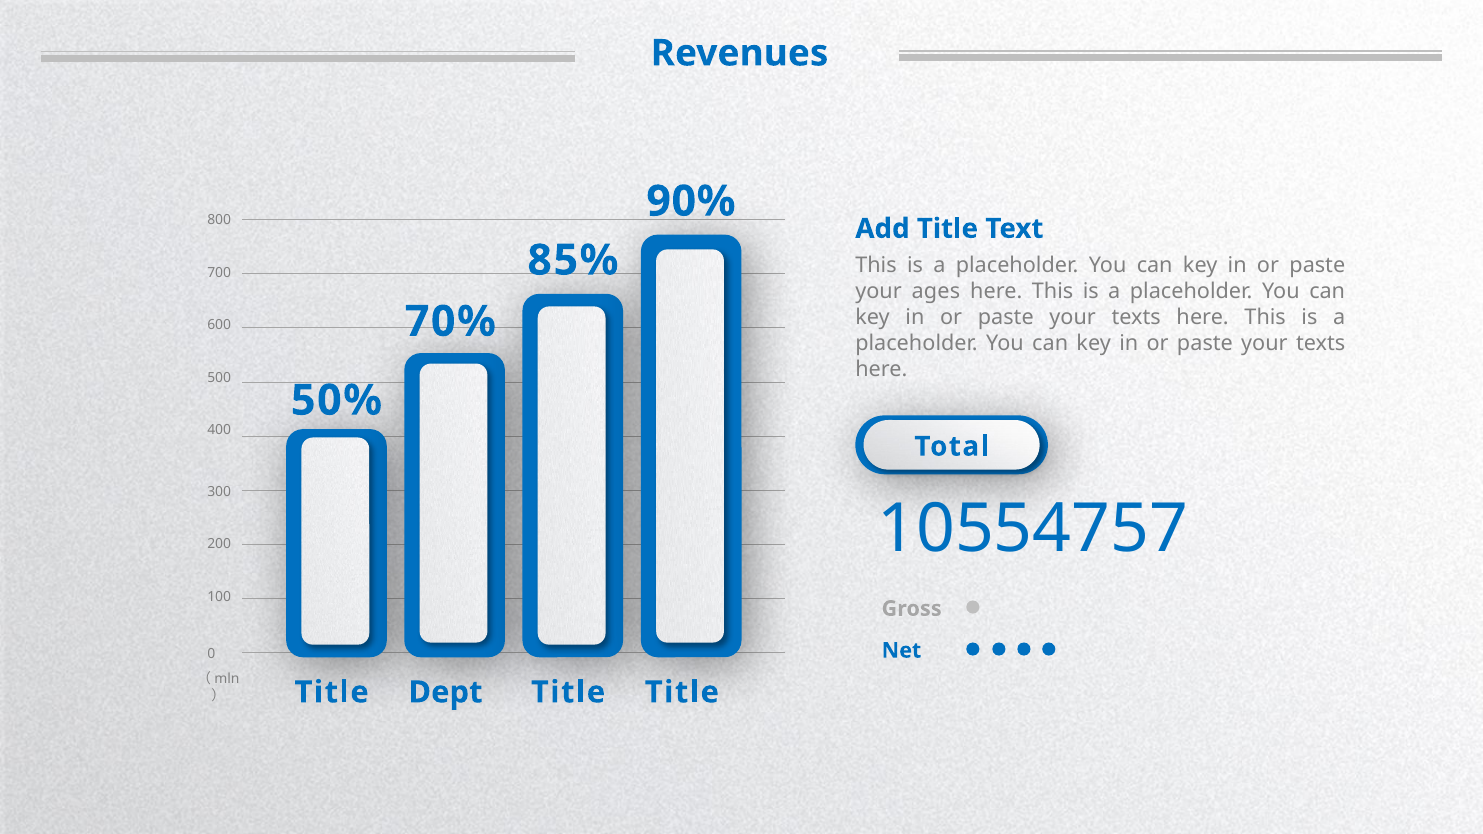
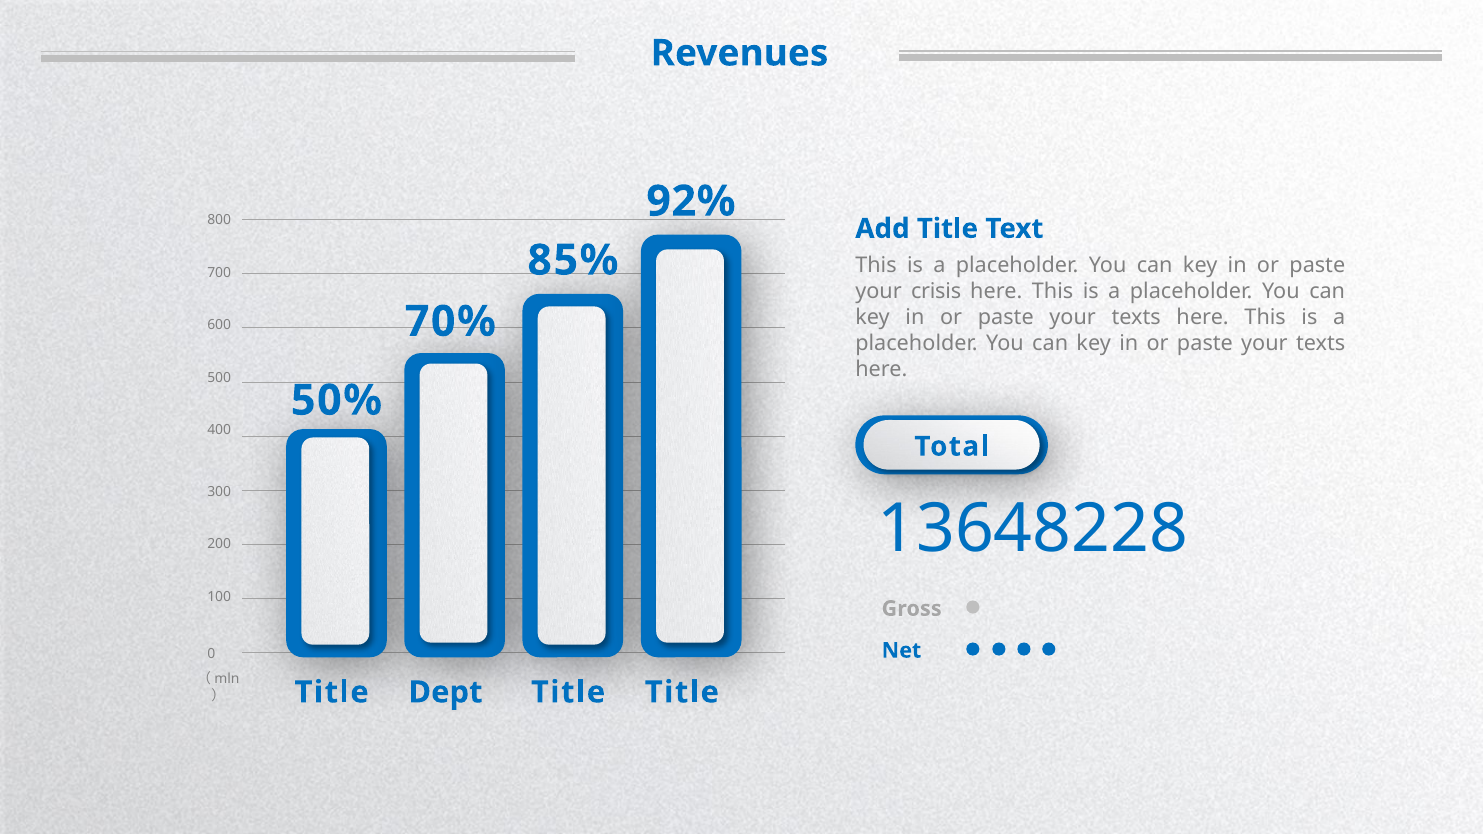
90%: 90% -> 92%
ages: ages -> crisis
10554757: 10554757 -> 13648228
